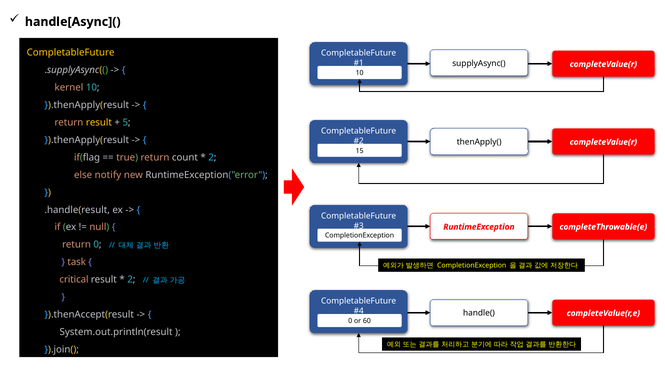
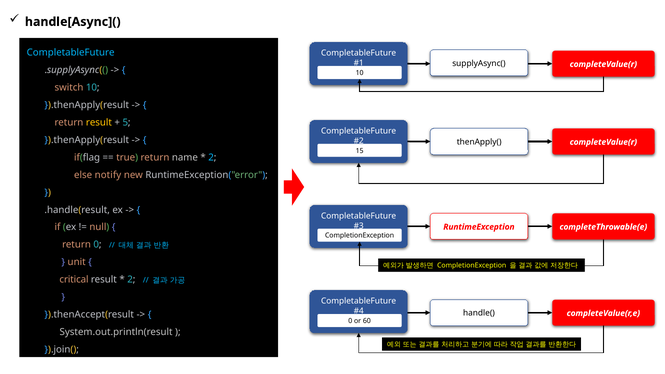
CompletableFuture at (71, 53) colour: yellow -> light blue
kernel: kernel -> switch
count: count -> name
task: task -> unit
